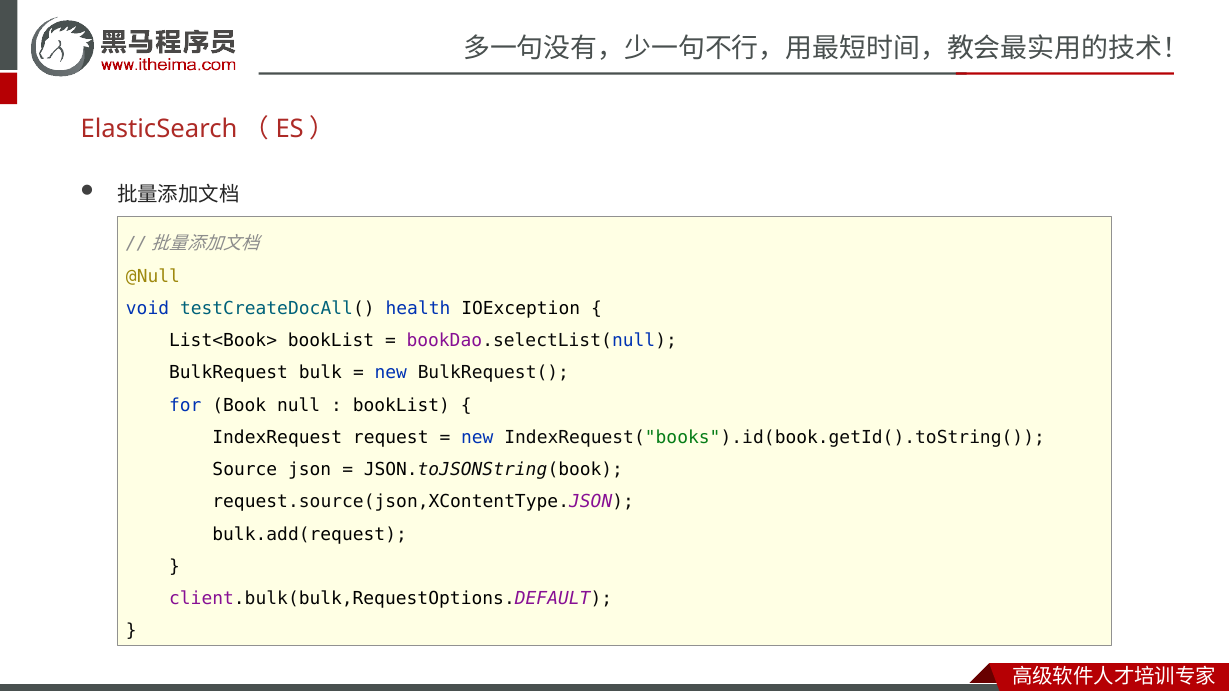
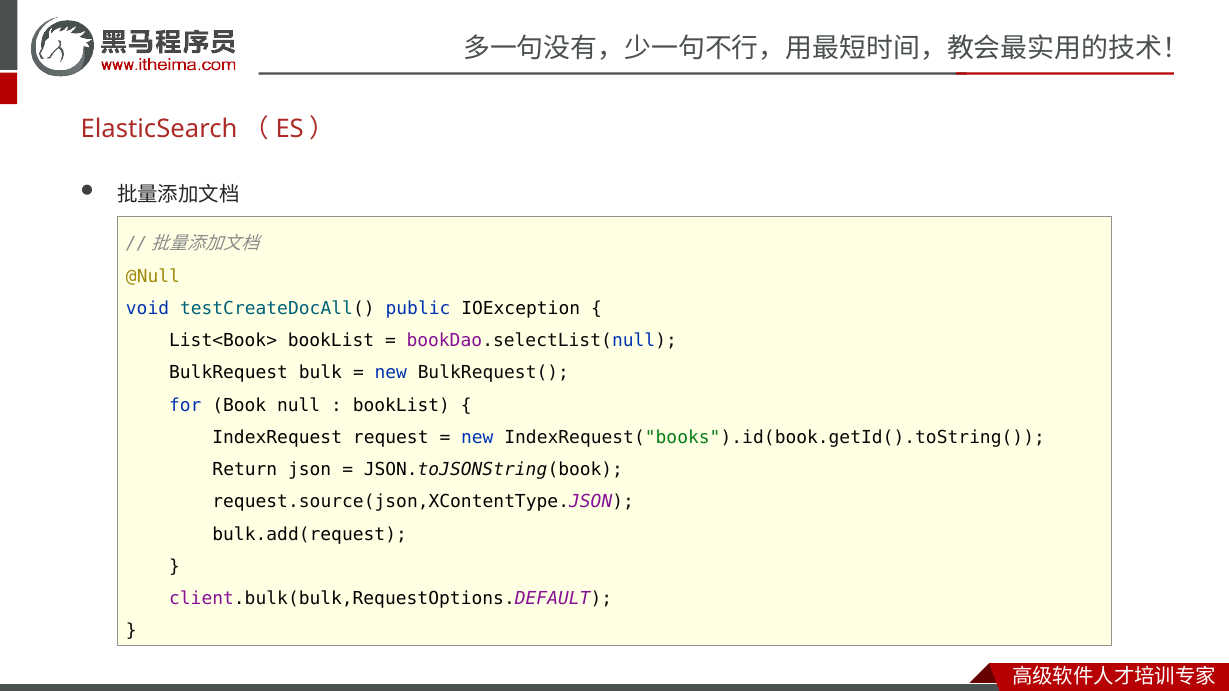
health: health -> public
Source: Source -> Return
